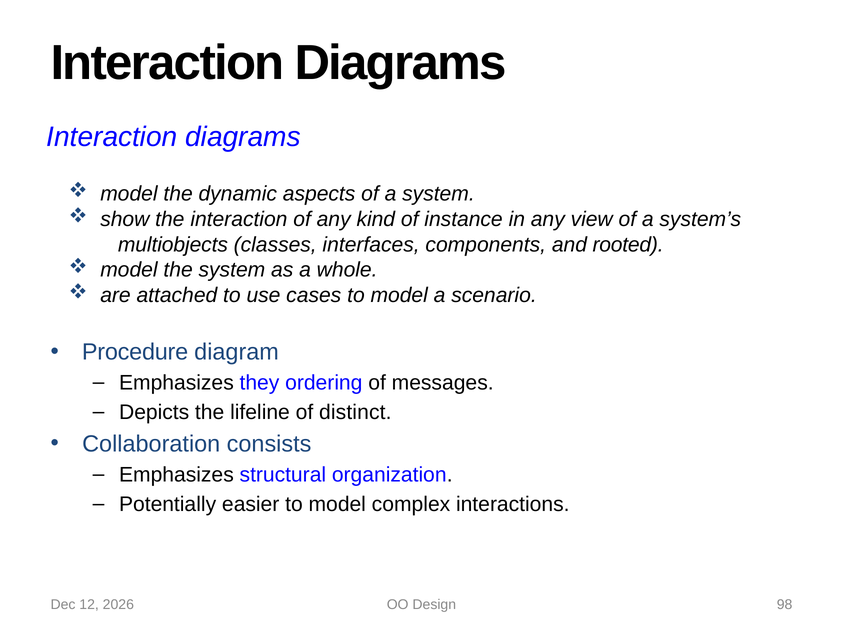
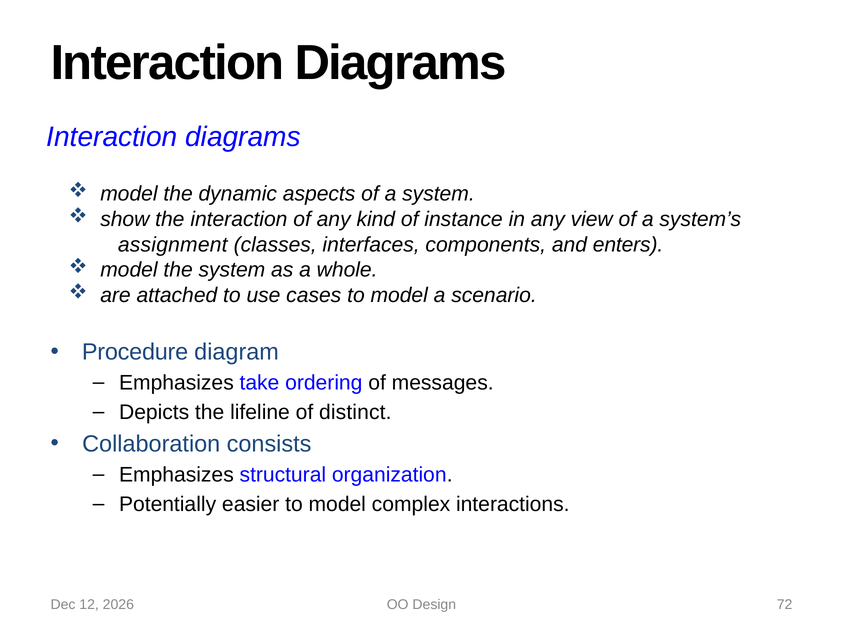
multiobjects: multiobjects -> assignment
rooted: rooted -> enters
they: they -> take
98: 98 -> 72
